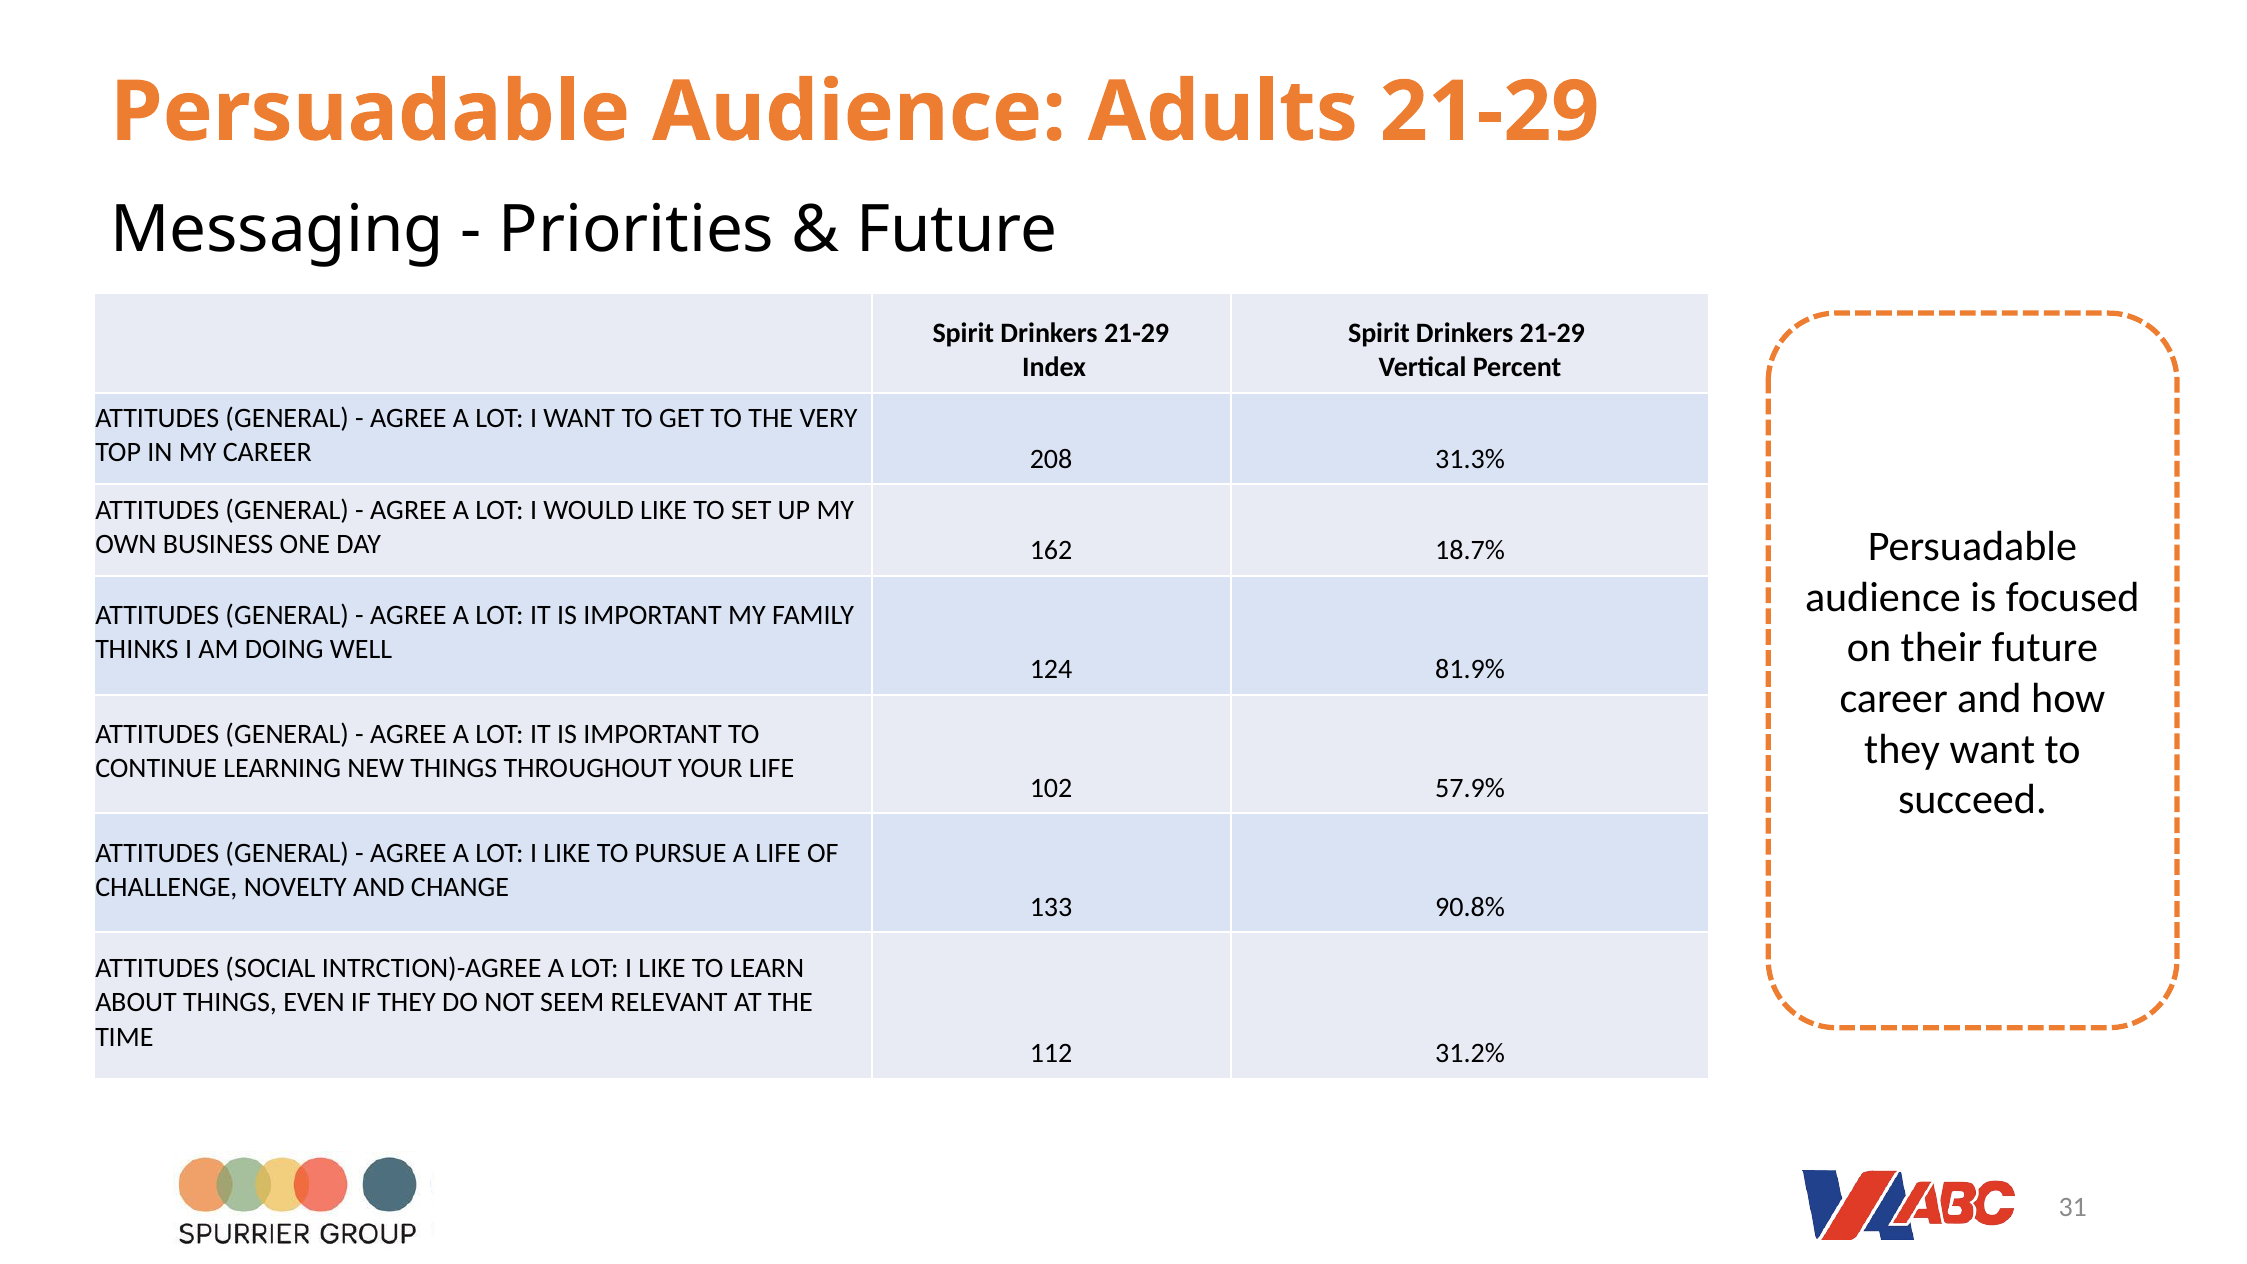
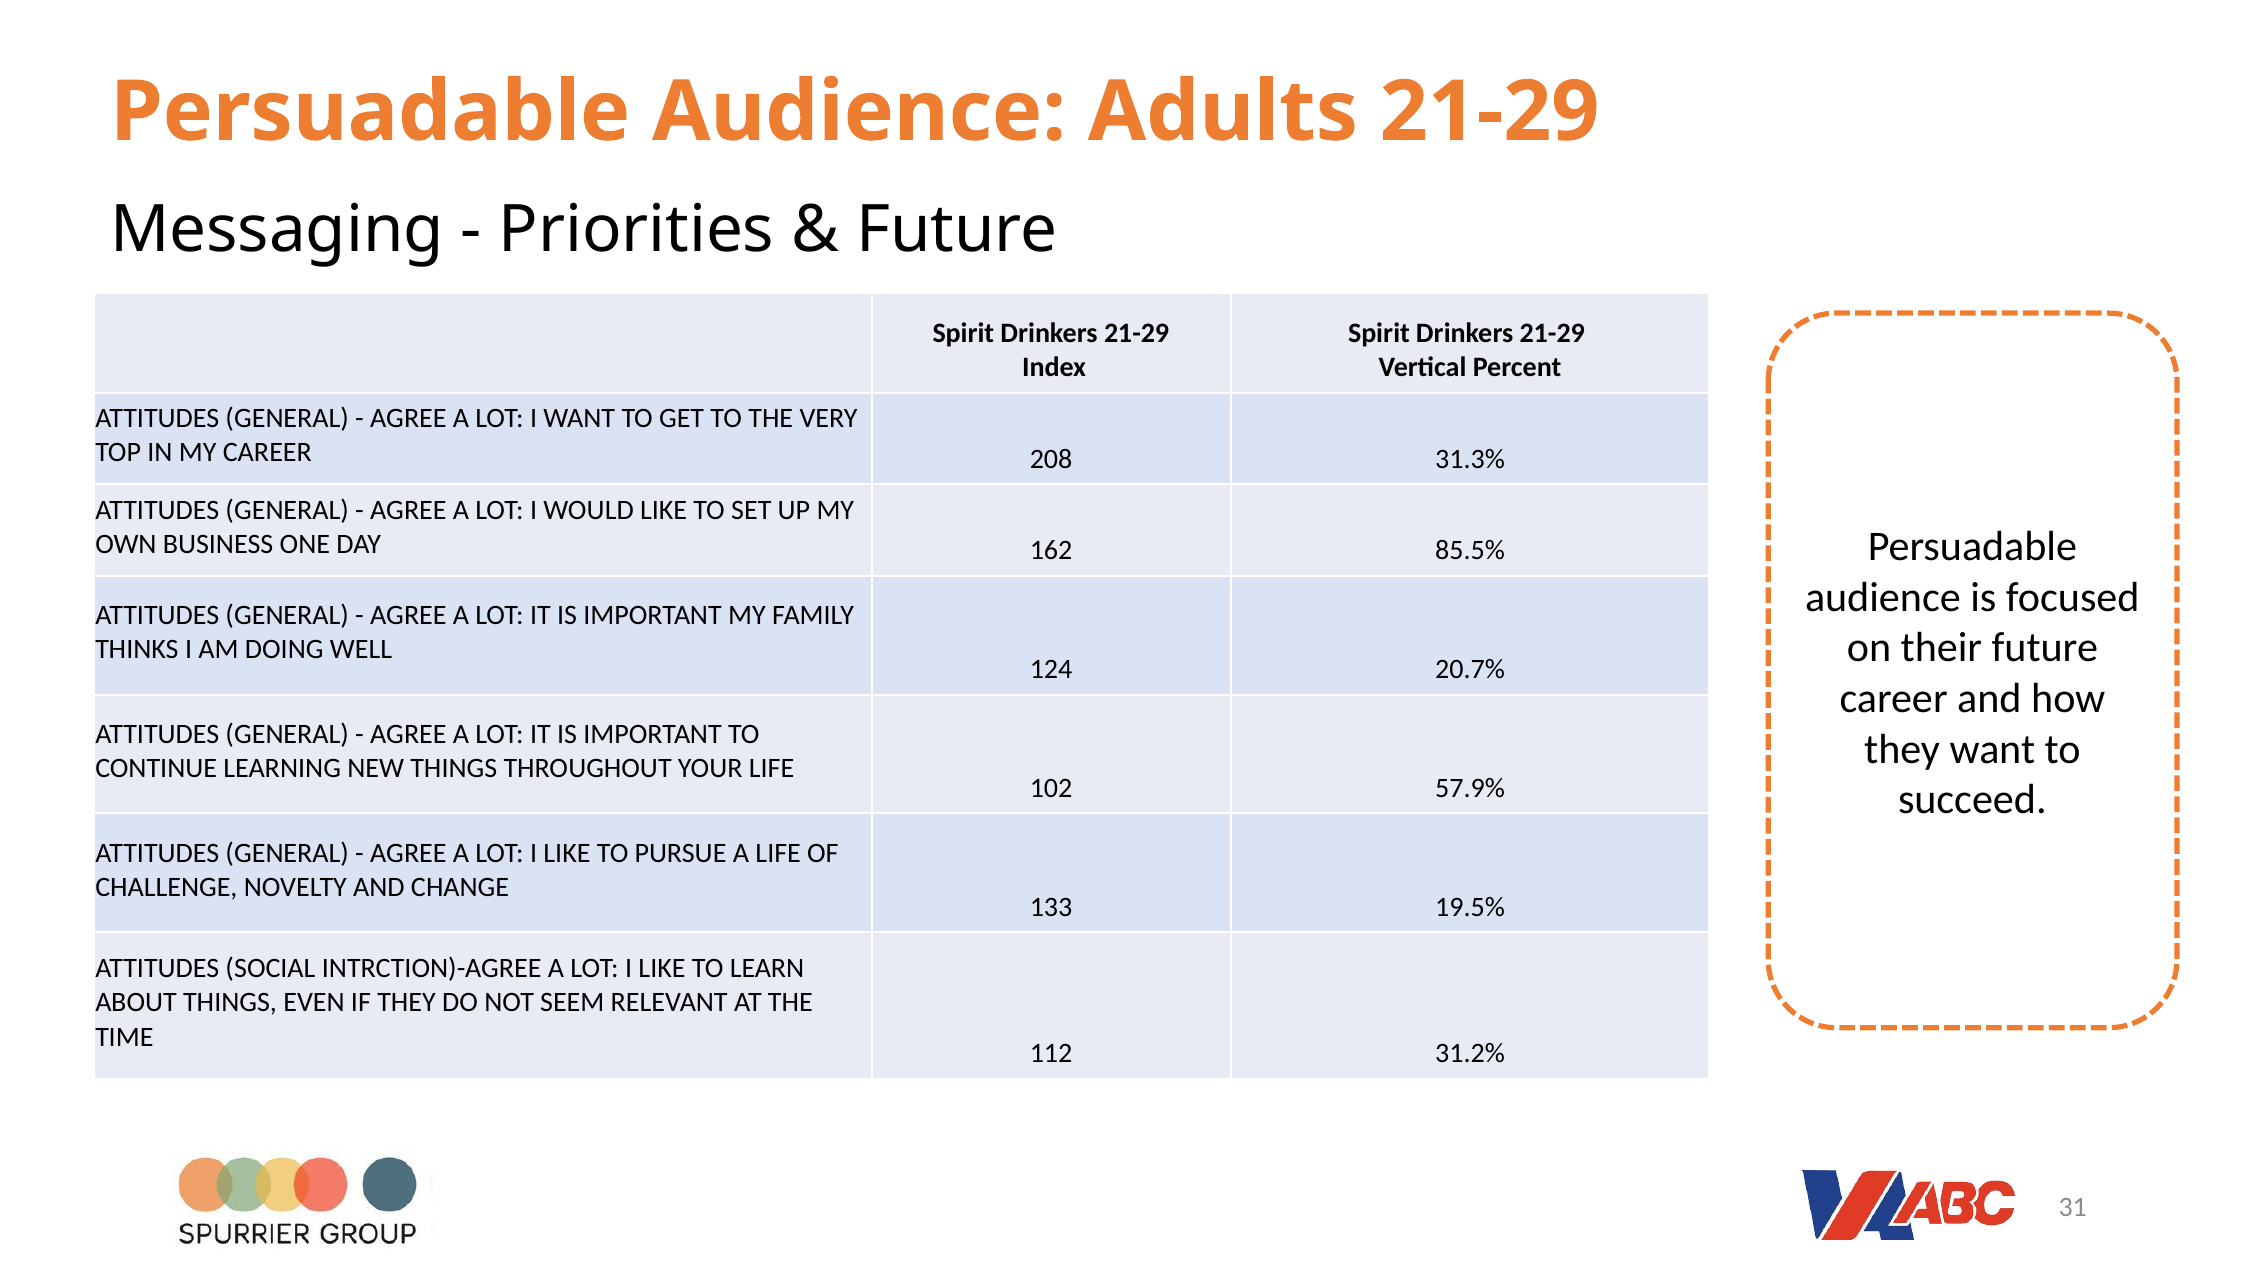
18.7%: 18.7% -> 85.5%
81.9%: 81.9% -> 20.7%
90.8%: 90.8% -> 19.5%
